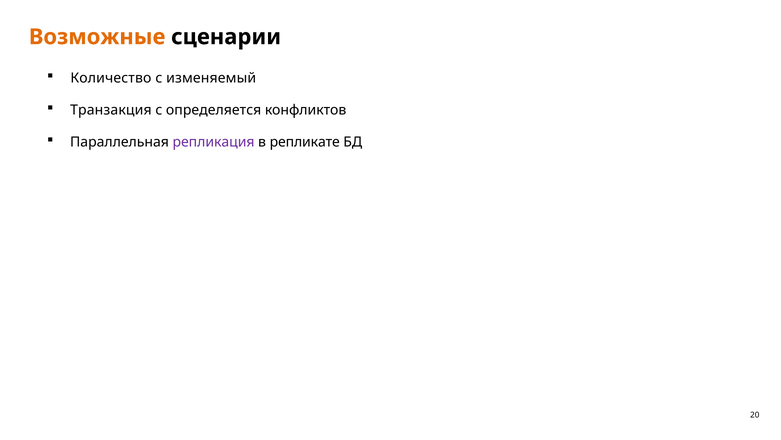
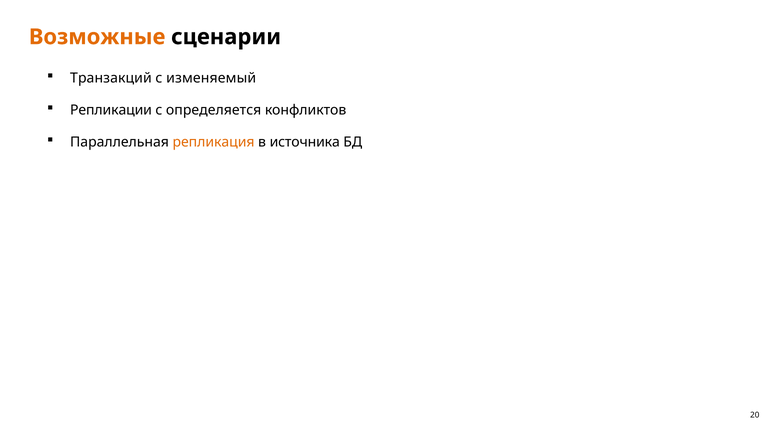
Количество: Количество -> Транзакций
Транзакция: Транзакция -> Репликации
репликация colour: purple -> orange
репликате: репликате -> источника
